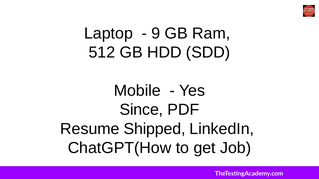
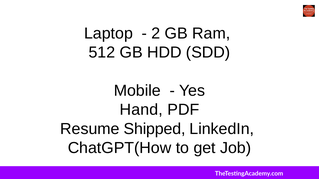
9: 9 -> 2
Since: Since -> Hand
